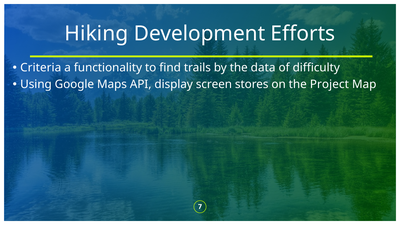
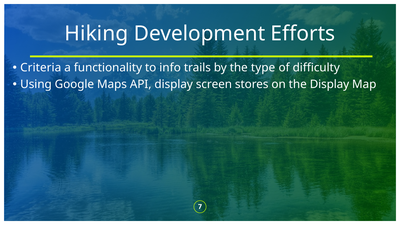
find: find -> info
data: data -> type
the Project: Project -> Display
